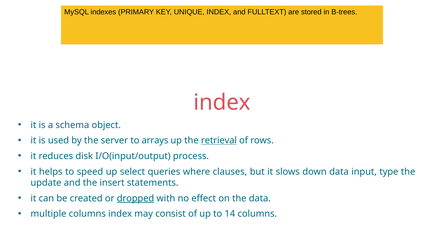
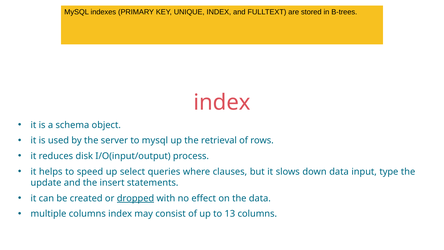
to arrays: arrays -> mysql
retrieval underline: present -> none
14: 14 -> 13
